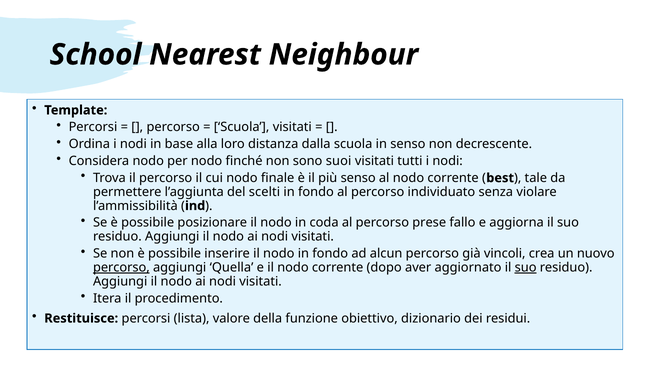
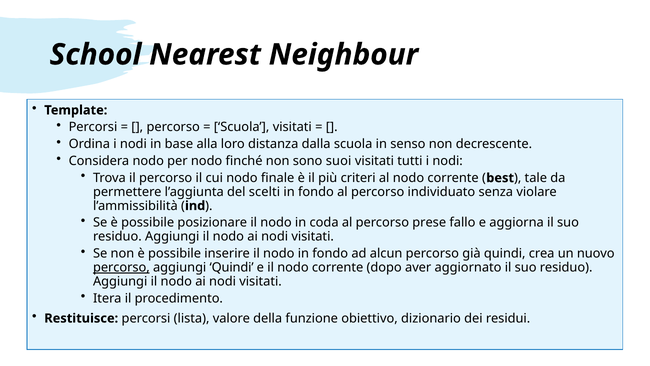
più senso: senso -> criteri
già vincoli: vincoli -> quindi
aggiungi Quella: Quella -> Quindi
suo at (526, 267) underline: present -> none
